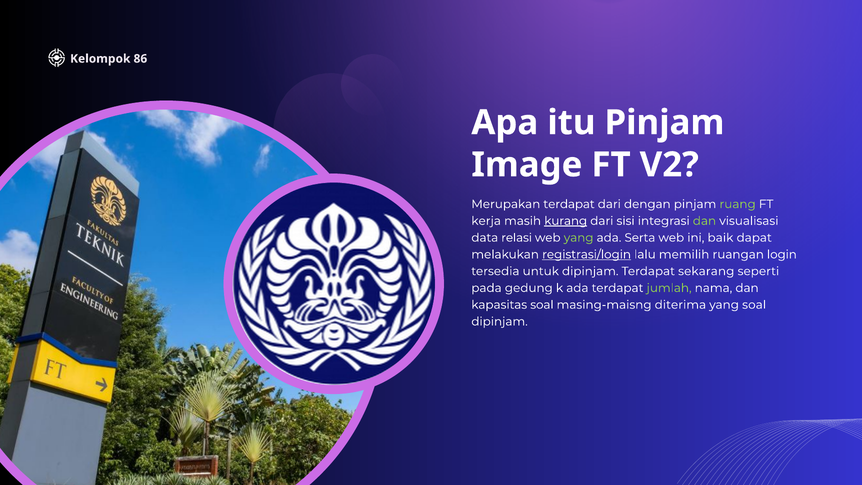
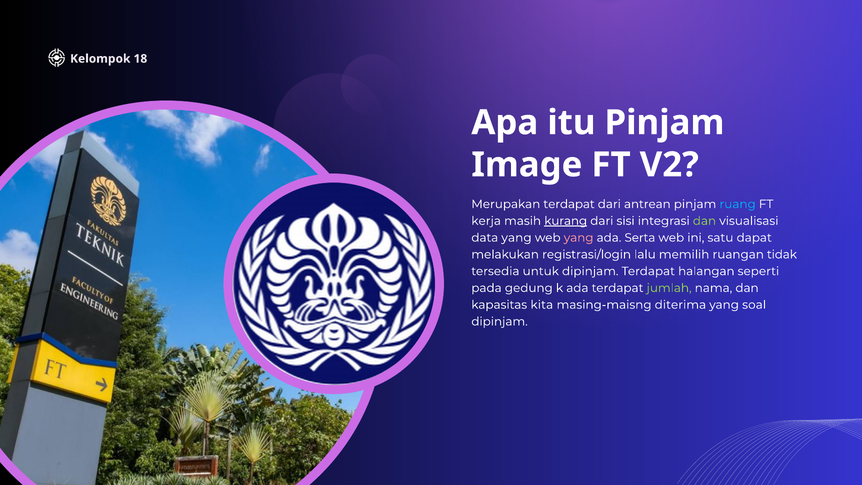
86: 86 -> 18
dengan: dengan -> antrean
ruang colour: light green -> light blue
data relasi: relasi -> yang
yang at (579, 238) colour: light green -> pink
baik: baik -> satu
registrasi/login underline: present -> none
login: login -> tidak
sekarang: sekarang -> halangan
kapasitas soal: soal -> kita
